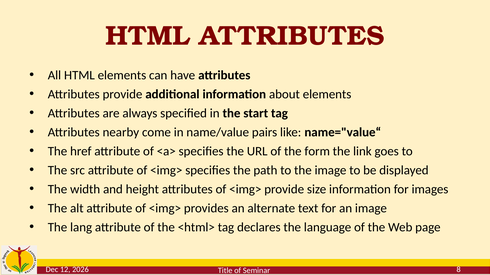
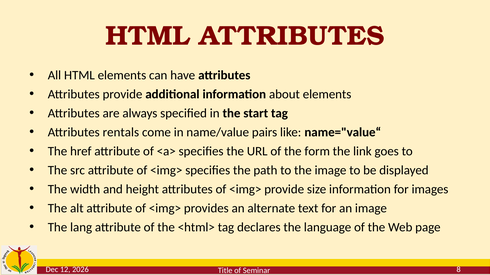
nearby: nearby -> rentals
